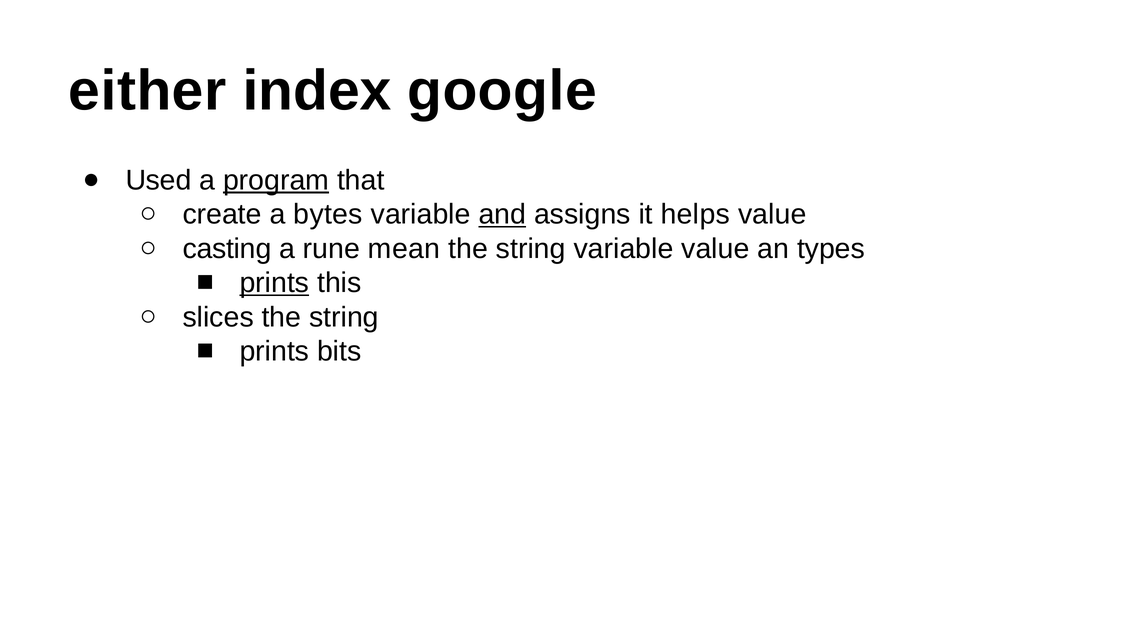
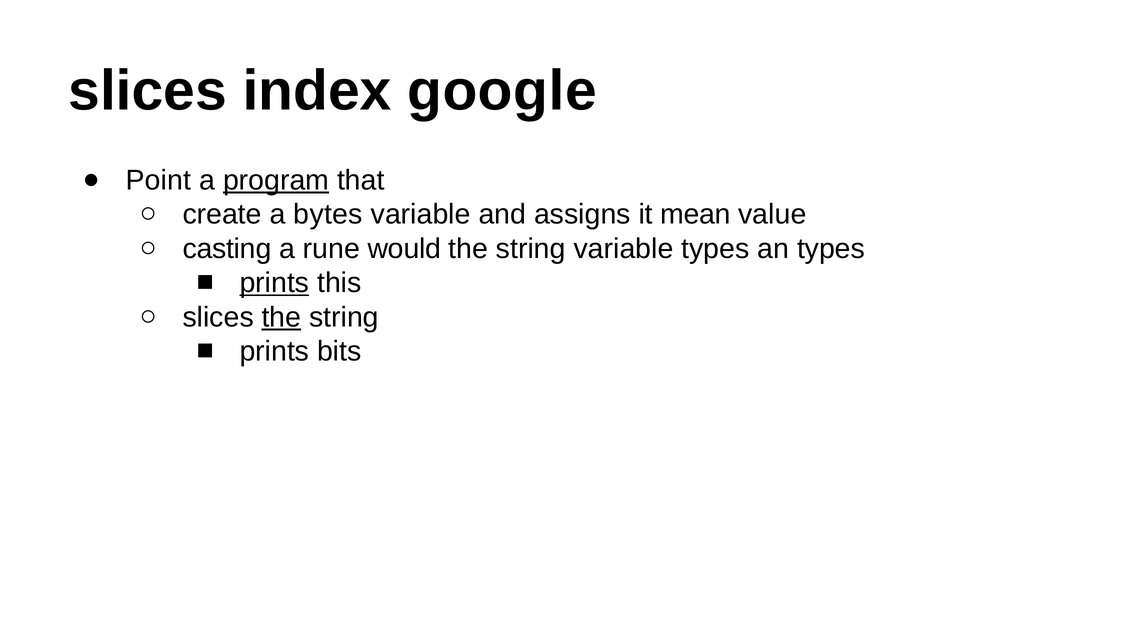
either at (147, 91): either -> slices
Used: Used -> Point
and underline: present -> none
helps: helps -> mean
mean: mean -> would
variable value: value -> types
the at (281, 317) underline: none -> present
